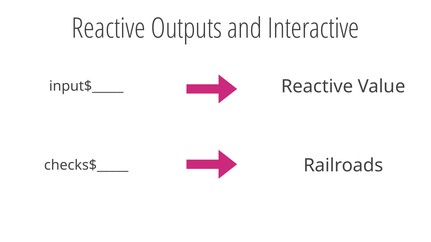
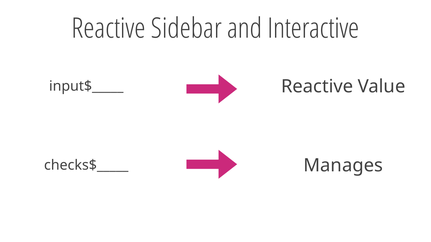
Outputs: Outputs -> Sidebar
Railroads: Railroads -> Manages
